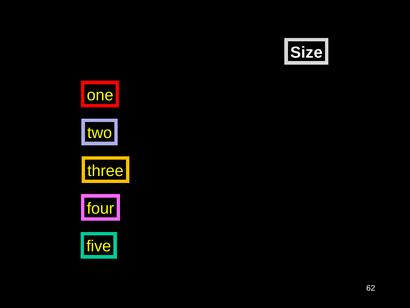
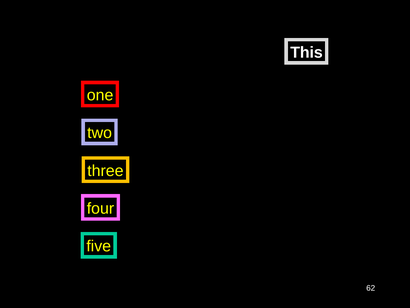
Size: Size -> This
